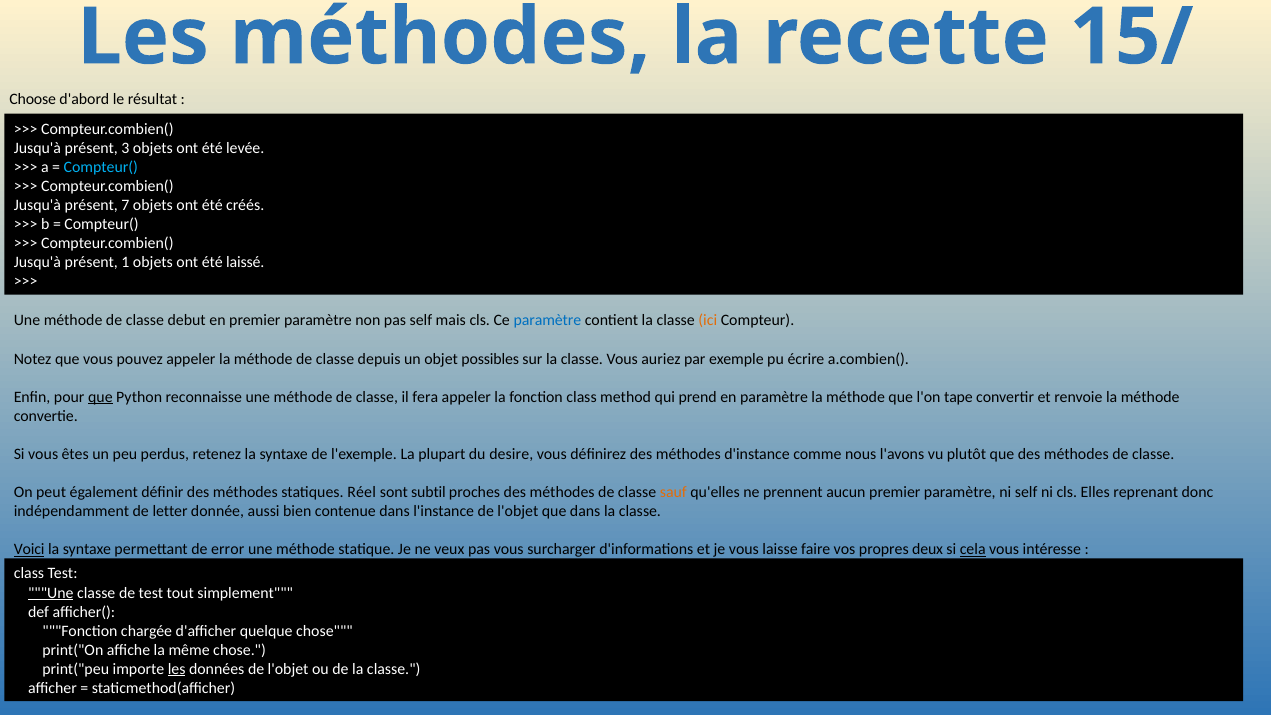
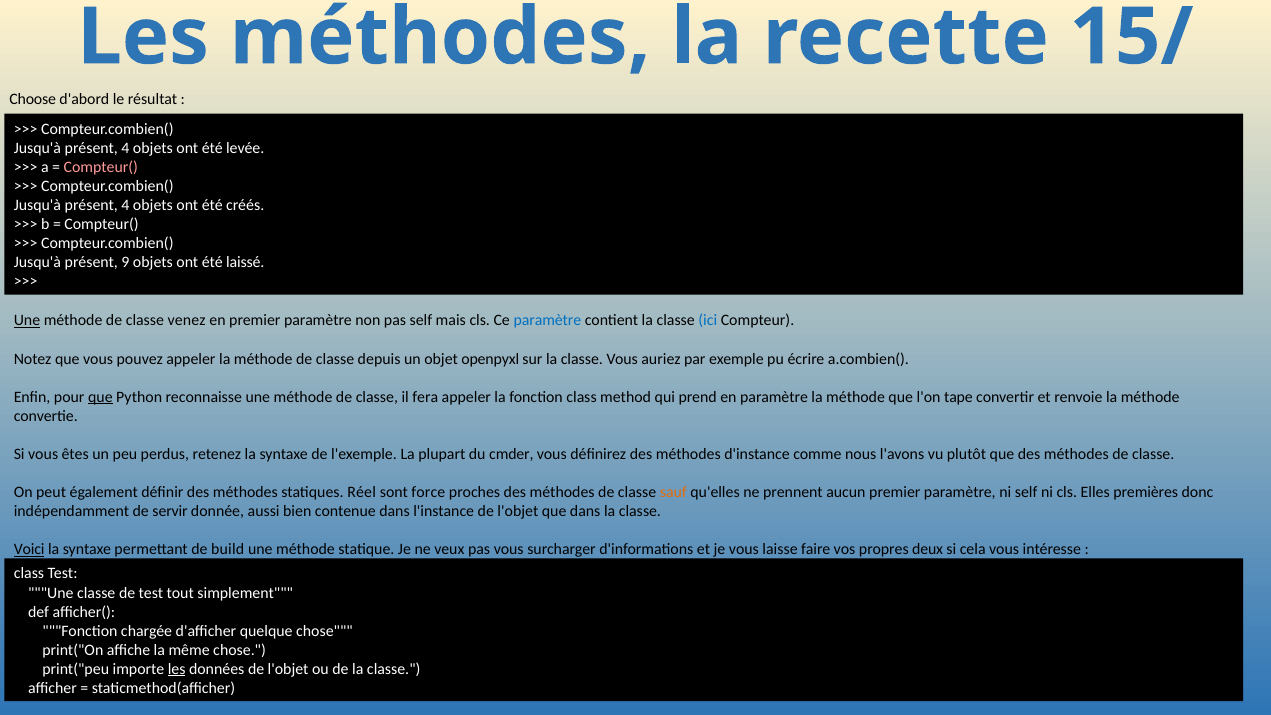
3 at (125, 148): 3 -> 4
Compteur( at (101, 167) colour: light blue -> pink
7 at (125, 205): 7 -> 4
1: 1 -> 9
Une at (27, 321) underline: none -> present
debut: debut -> venez
ici colour: orange -> blue
possibles: possibles -> openpyxl
desire: desire -> cmder
subtil: subtil -> force
reprenant: reprenant -> premières
letter: letter -> servir
error: error -> build
cela underline: present -> none
Une at (51, 593) underline: present -> none
